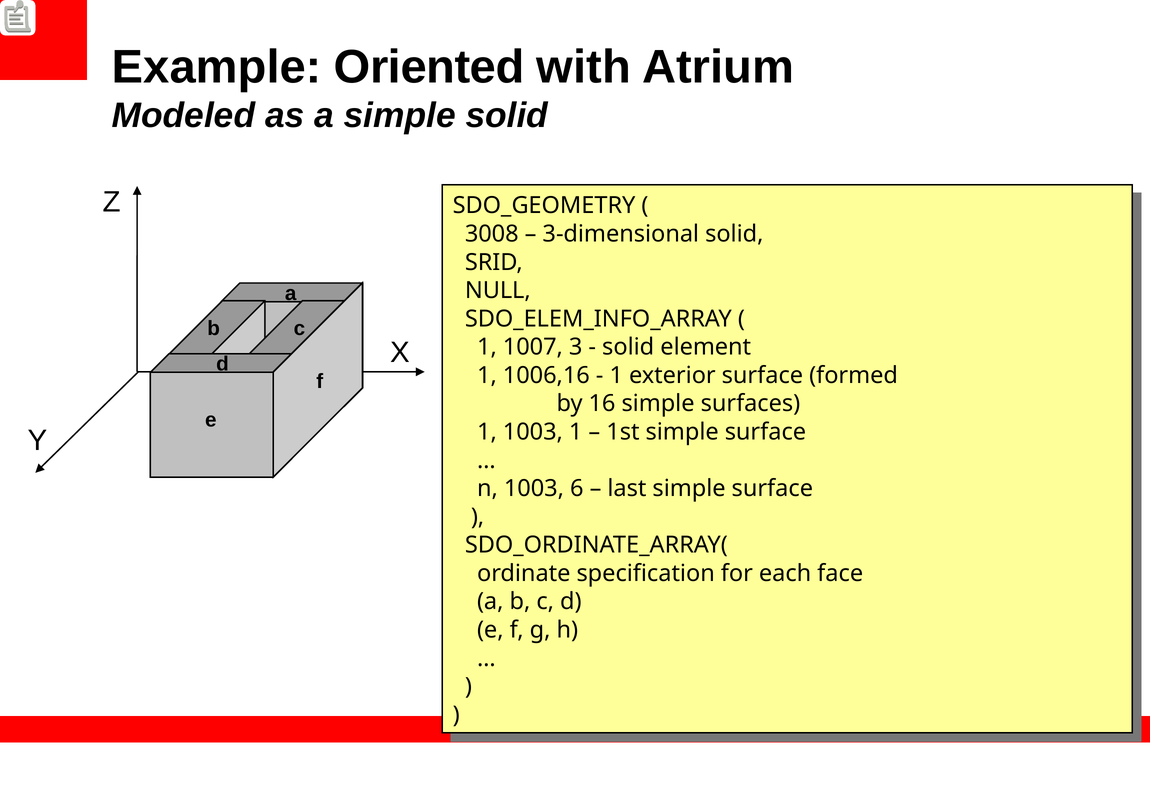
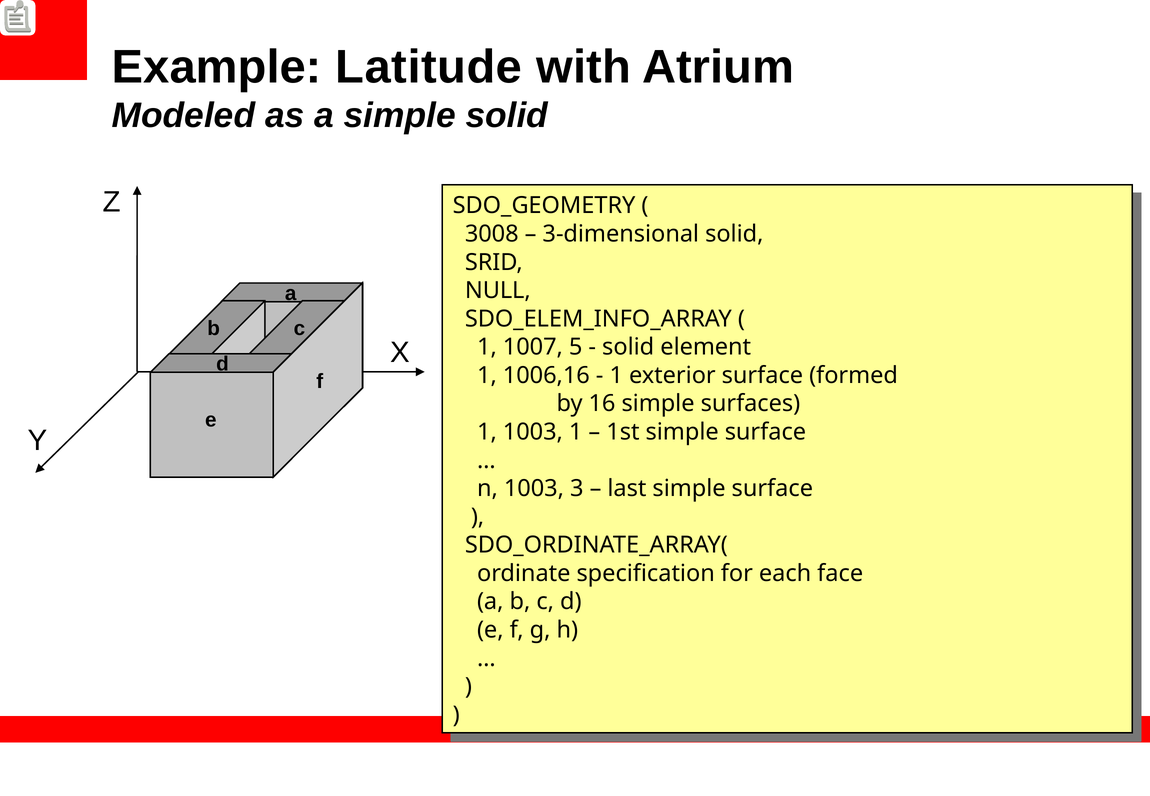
Oriented: Oriented -> Latitude
3: 3 -> 5
6: 6 -> 3
